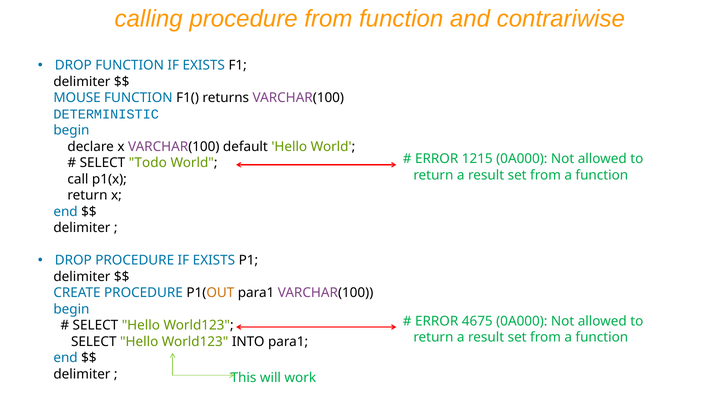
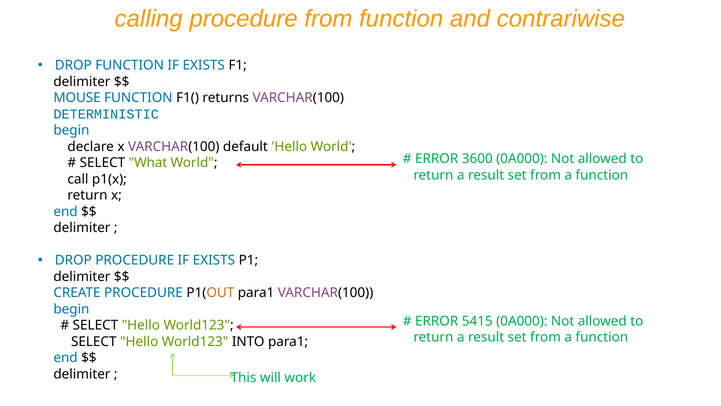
1215: 1215 -> 3600
Todo: Todo -> What
4675: 4675 -> 5415
